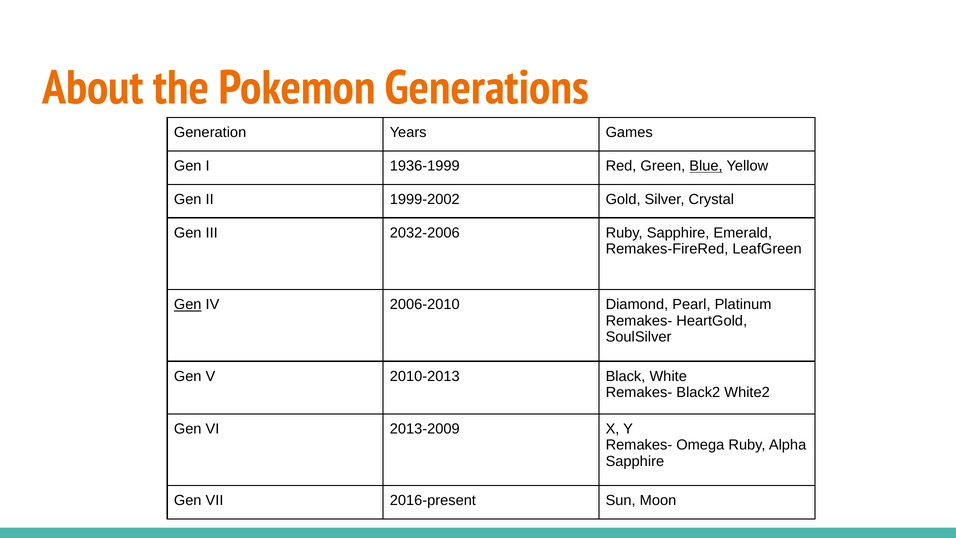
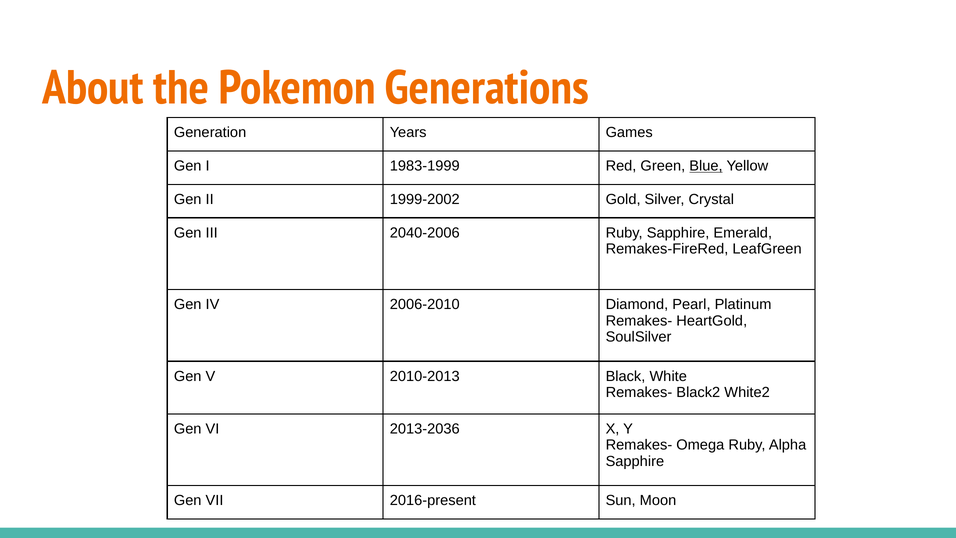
1936-1999: 1936-1999 -> 1983-1999
2032-2006: 2032-2006 -> 2040-2006
Gen at (188, 304) underline: present -> none
2013-2009: 2013-2009 -> 2013-2036
